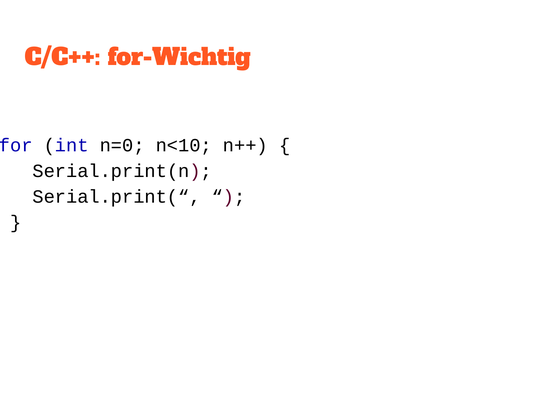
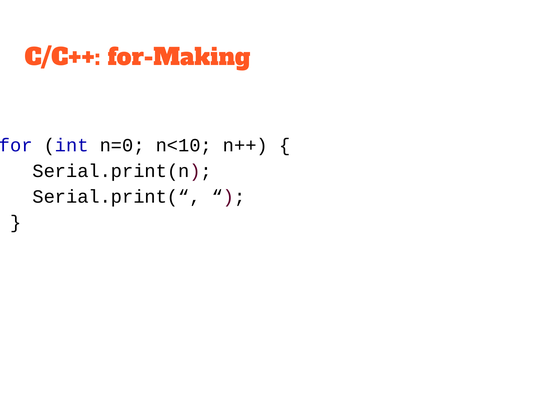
for-Wichtig: for-Wichtig -> for-Making
